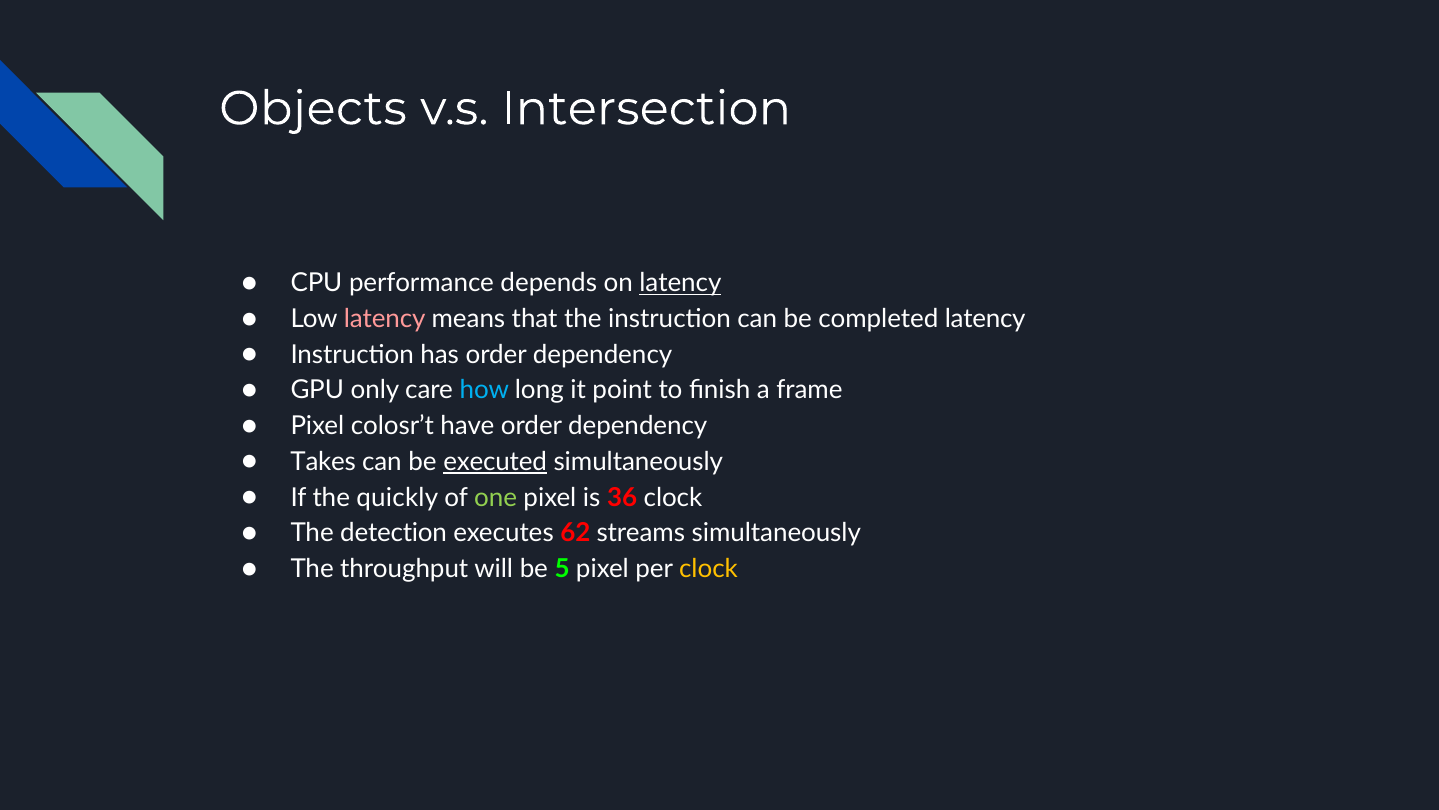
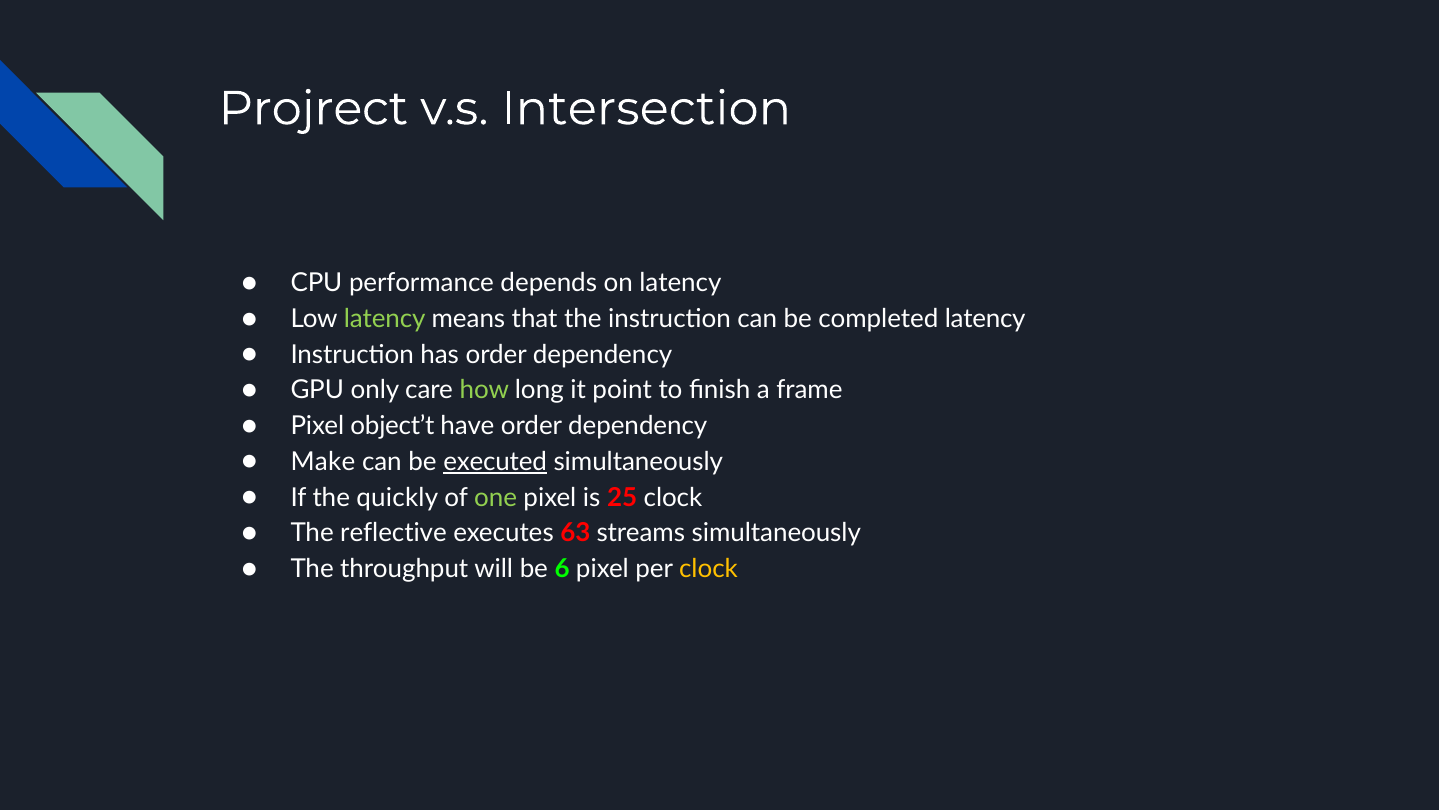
Objects: Objects -> Projrect
latency at (680, 283) underline: present -> none
latency at (385, 319) colour: pink -> light green
how colour: light blue -> light green
colosr’t: colosr’t -> object’t
Takes: Takes -> Make
36: 36 -> 25
detection: detection -> reflective
62: 62 -> 63
5: 5 -> 6
